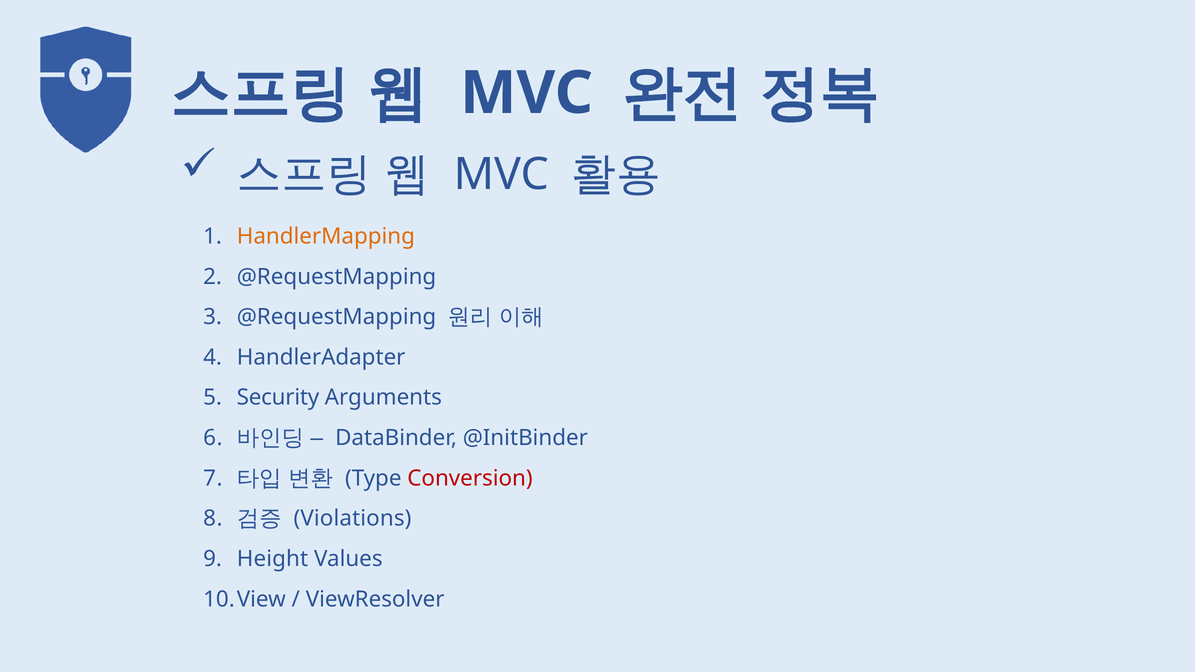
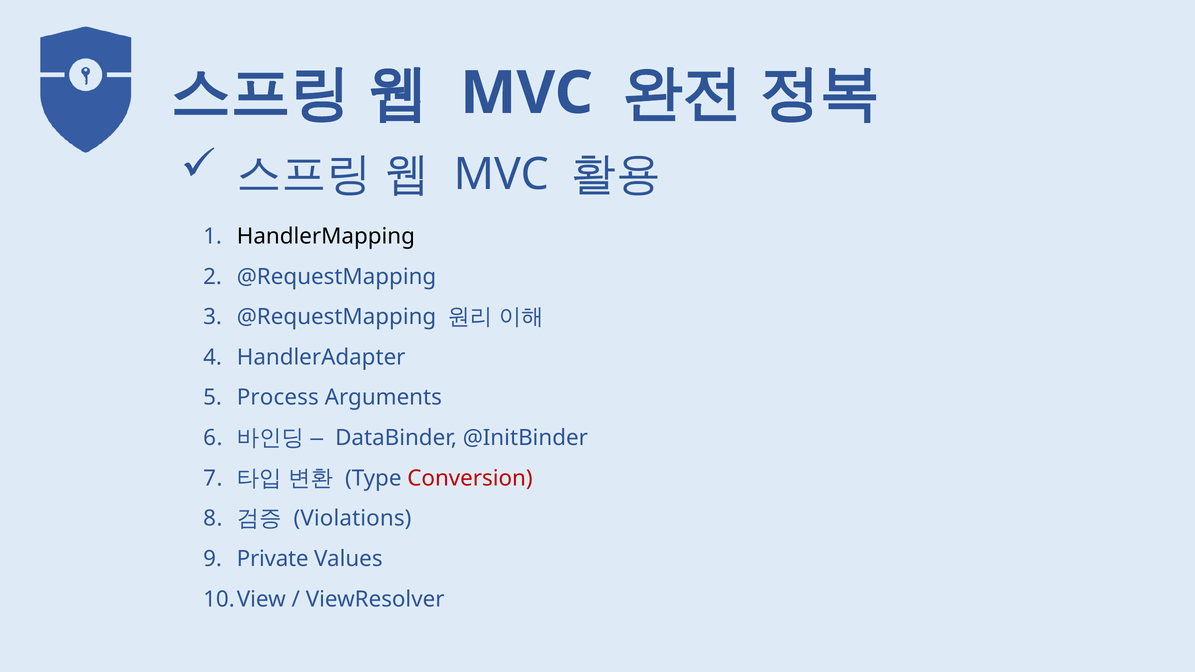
HandlerMapping colour: orange -> black
Security: Security -> Process
Height: Height -> Private
